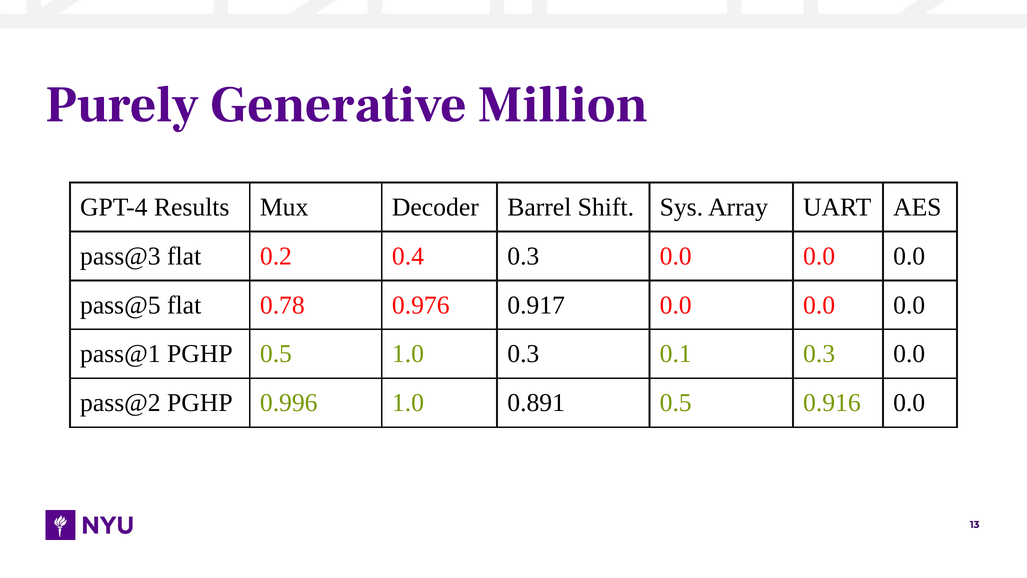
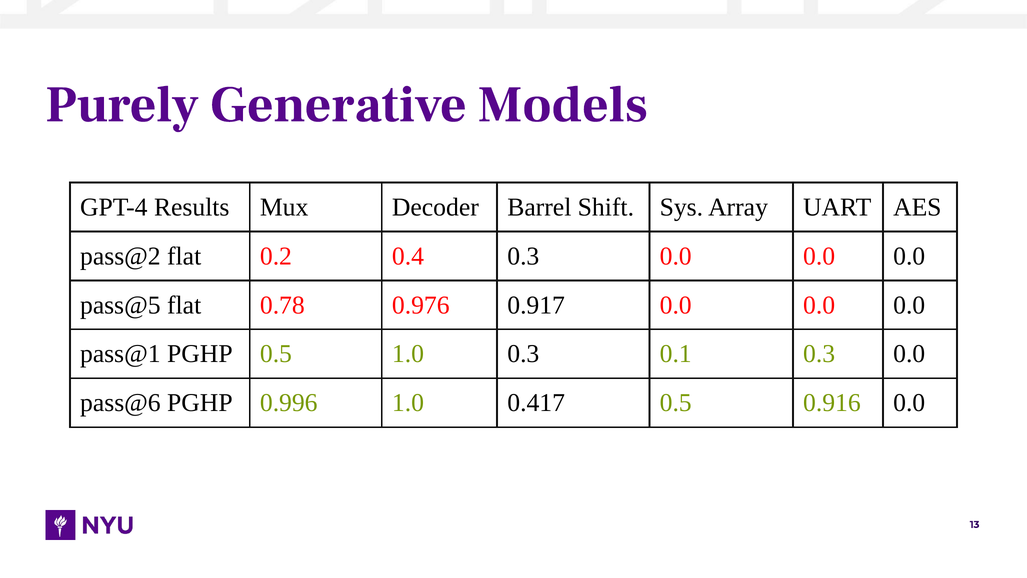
Million: Million -> Models
pass@3: pass@3 -> pass@2
pass@2: pass@2 -> pass@6
0.891: 0.891 -> 0.417
